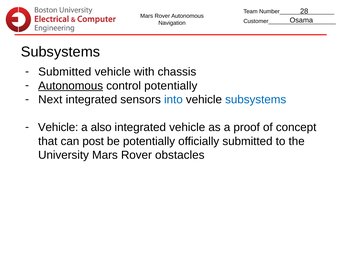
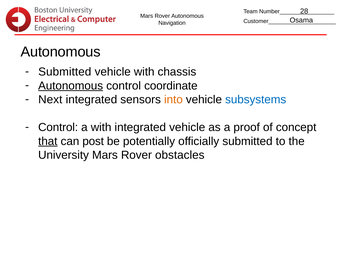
Subsystems at (61, 52): Subsystems -> Autonomous
control potentially: potentially -> coordinate
into colour: blue -> orange
Vehicle at (58, 127): Vehicle -> Control
a also: also -> with
that underline: none -> present
